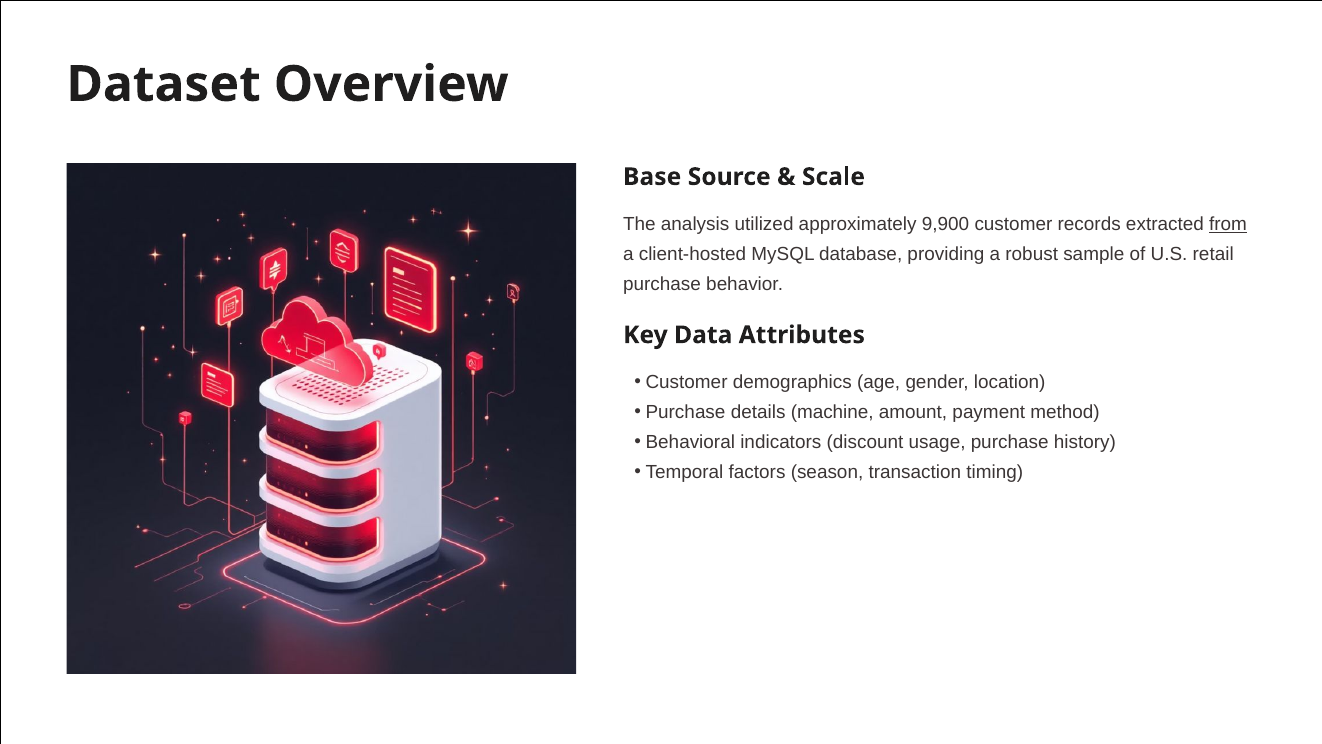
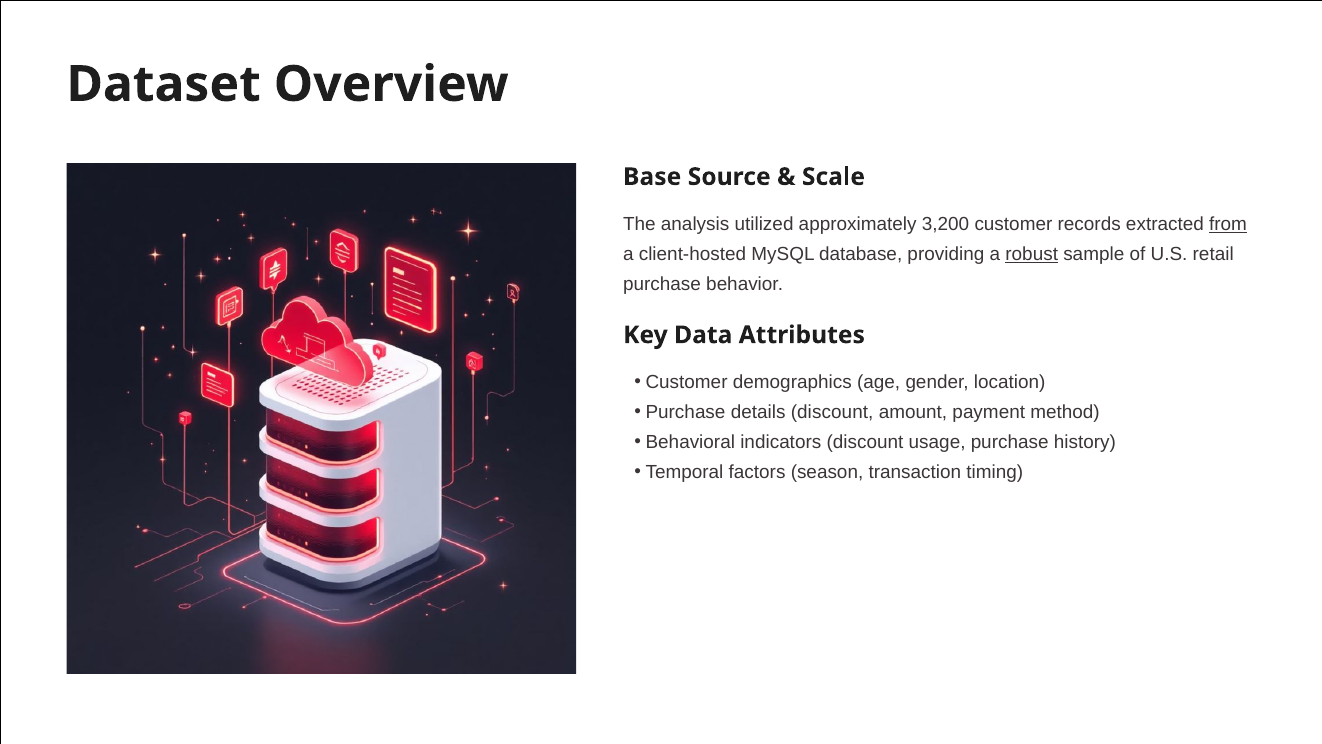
9,900: 9,900 -> 3,200
robust underline: none -> present
details machine: machine -> discount
